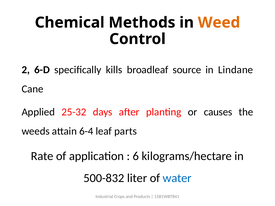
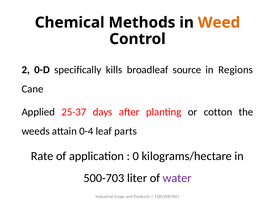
6-D: 6-D -> 0-D
Lindane: Lindane -> Regions
25-32: 25-32 -> 25-37
causes: causes -> cotton
6-4: 6-4 -> 0-4
6: 6 -> 0
500-832: 500-832 -> 500-703
water colour: blue -> purple
